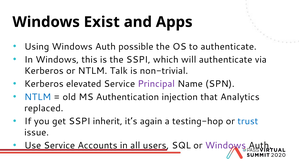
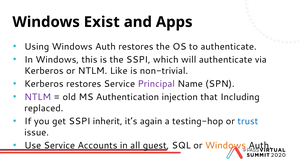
Auth possible: possible -> restores
Talk: Talk -> Like
Kerberos elevated: elevated -> restores
NTLM at (38, 97) colour: blue -> purple
Analytics: Analytics -> Including
users: users -> guest
Windows at (225, 146) colour: purple -> orange
